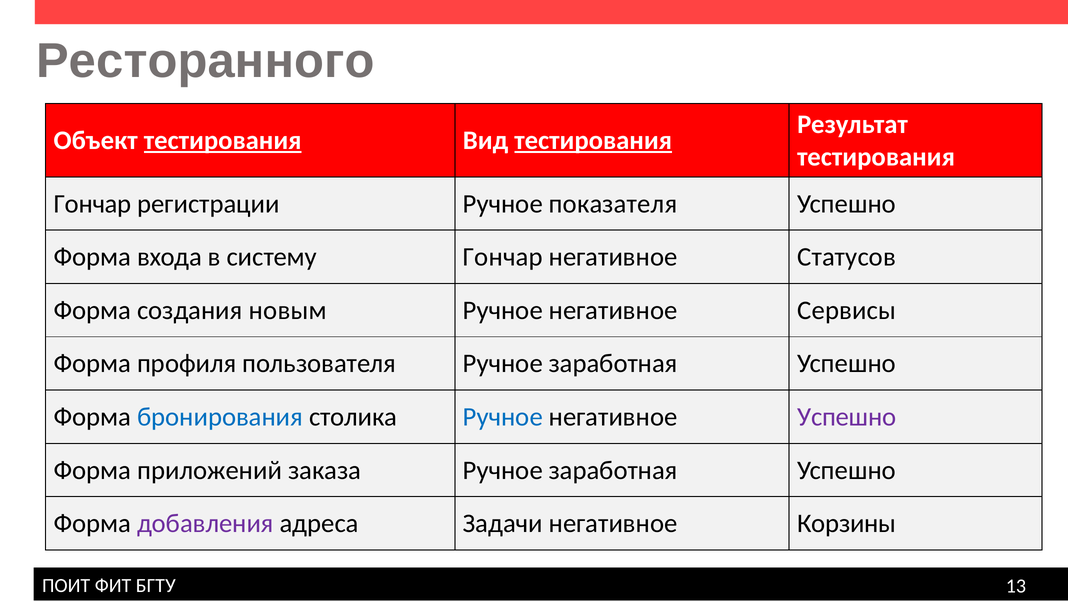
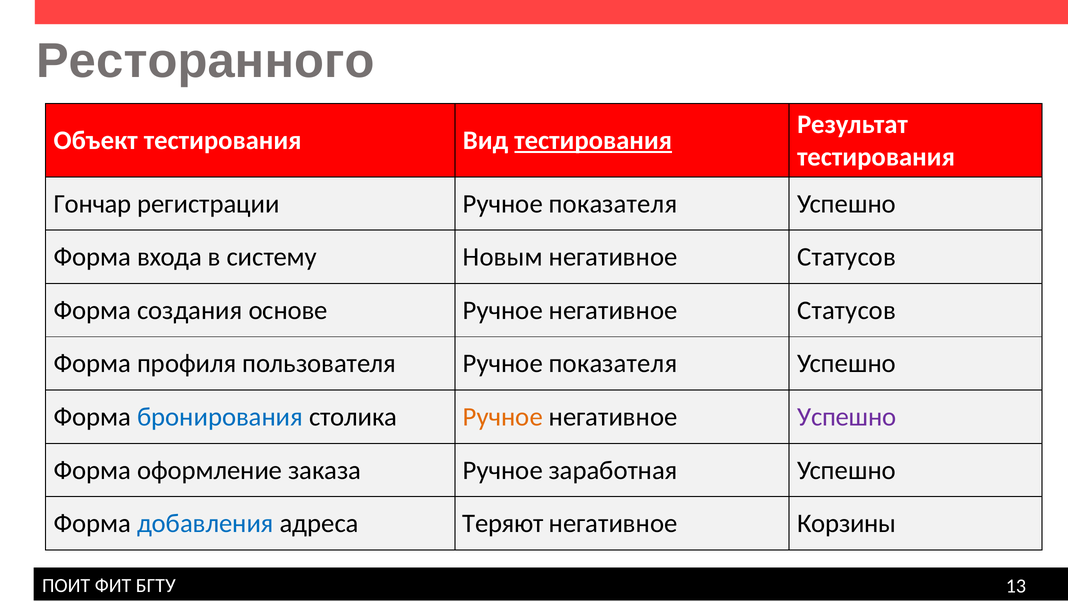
тестирования at (223, 140) underline: present -> none
систему Гончар: Гончар -> Новым
новым: новым -> основе
Ручное негативное Сервисы: Сервисы -> Статусов
пользователя Ручное заработная: заработная -> показателя
Ручное at (503, 417) colour: blue -> orange
приложений: приложений -> оформление
добавления colour: purple -> blue
Задачи: Задачи -> Теряют
